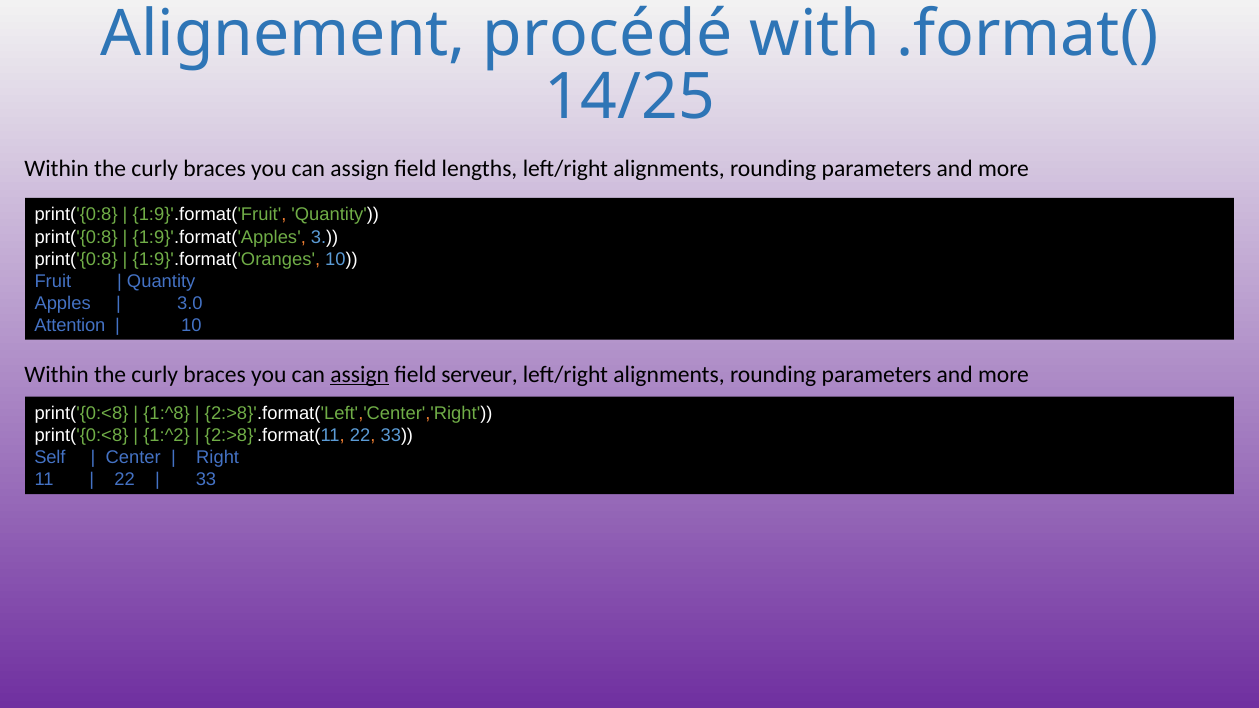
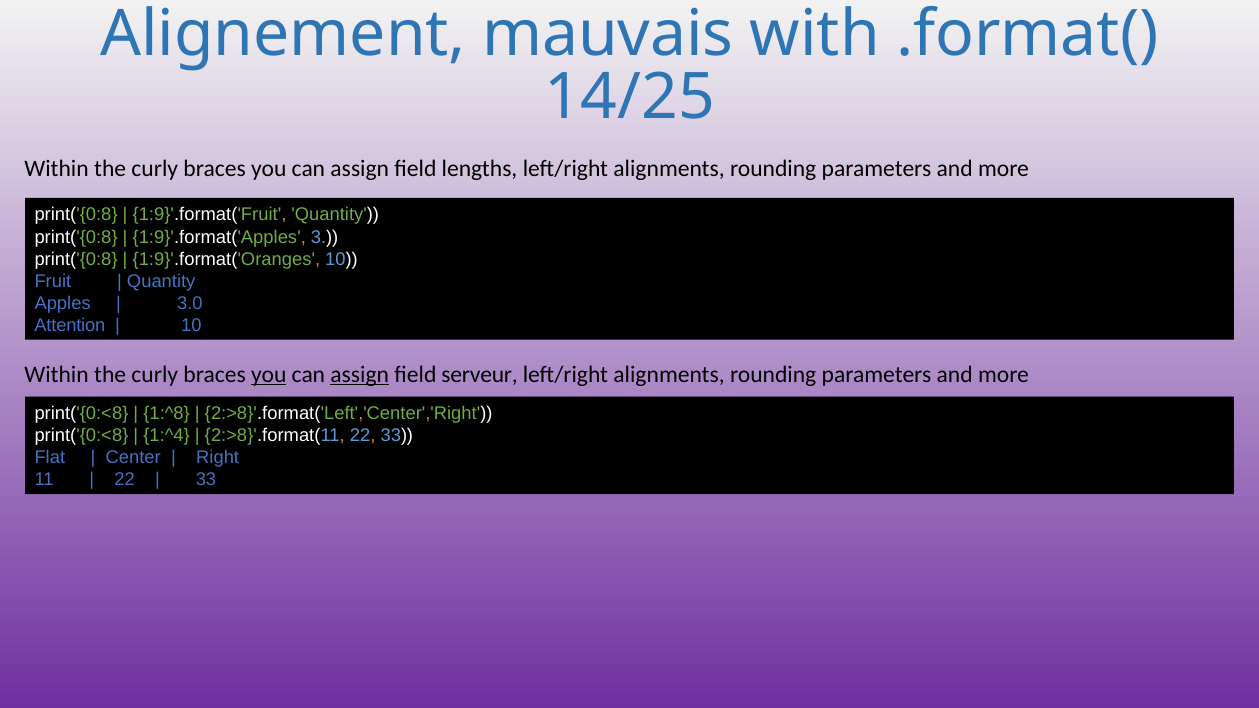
procédé: procédé -> mauvais
you at (269, 375) underline: none -> present
1:^2: 1:^2 -> 1:^4
Self: Self -> Flat
